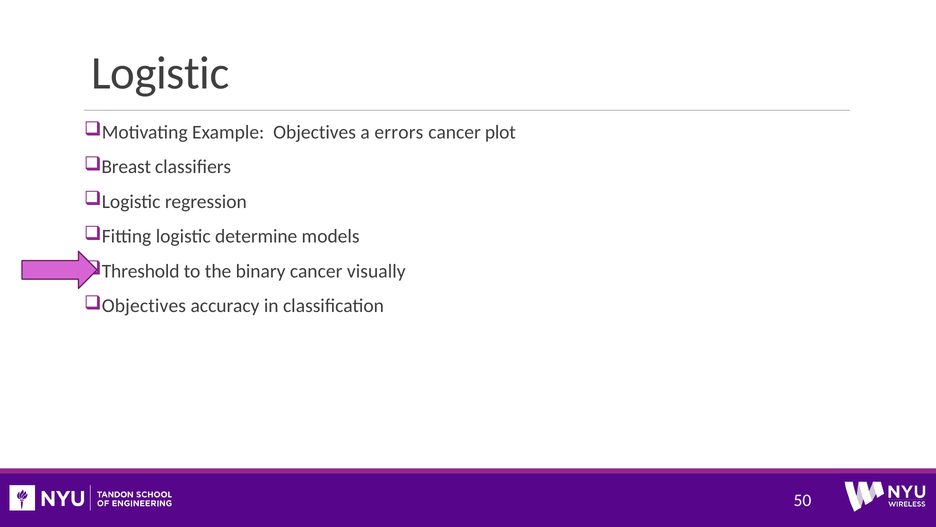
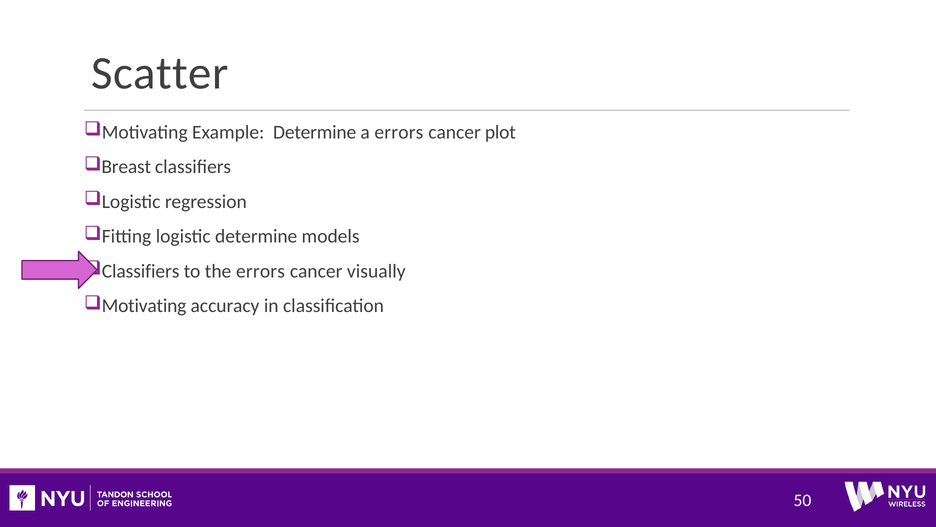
Logistic at (160, 73): Logistic -> Scatter
Example Objectives: Objectives -> Determine
Threshold at (141, 271): Threshold -> Classifiers
the binary: binary -> errors
Objectives at (144, 306): Objectives -> Motivating
